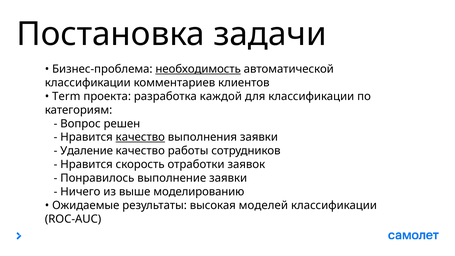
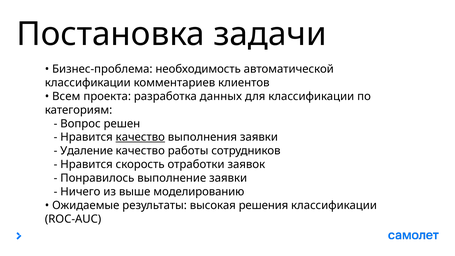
необходимость underline: present -> none
Term: Term -> Всем
каждой: каждой -> данных
моделей: моделей -> решения
